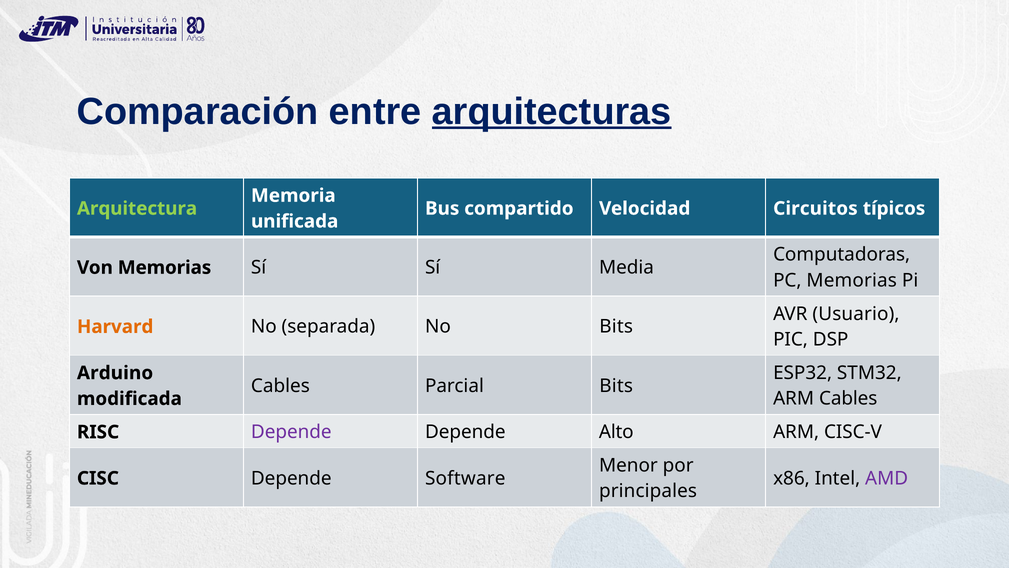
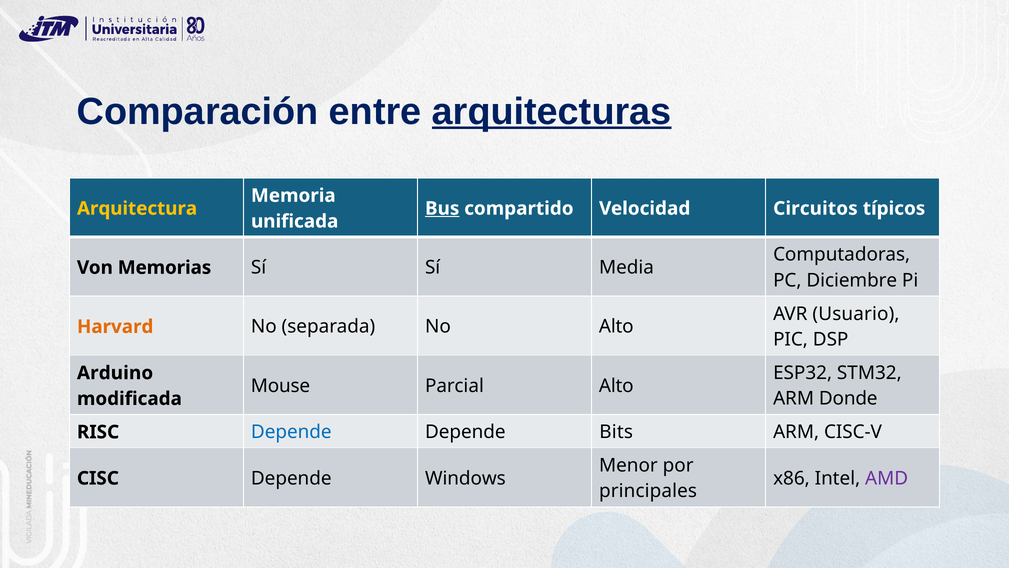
Arquitectura colour: light green -> yellow
Bus underline: none -> present
PC Memorias: Memorias -> Diciembre
No Bits: Bits -> Alto
Cables at (280, 386): Cables -> Mouse
Parcial Bits: Bits -> Alto
ARM Cables: Cables -> Donde
Depende at (291, 432) colour: purple -> blue
Alto: Alto -> Bits
Software: Software -> Windows
